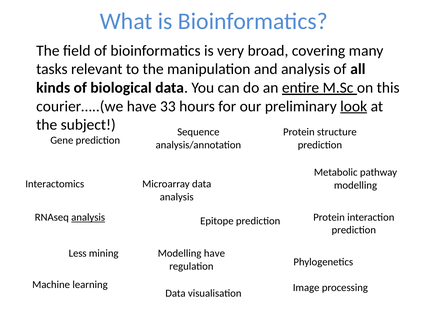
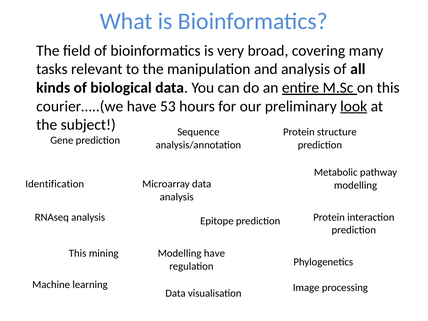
33: 33 -> 53
Interactomics: Interactomics -> Identification
analysis at (88, 217) underline: present -> none
Less at (78, 253): Less -> This
